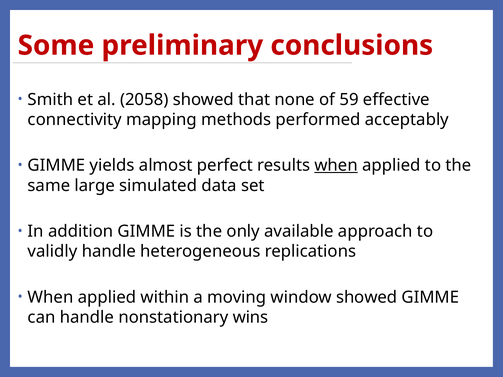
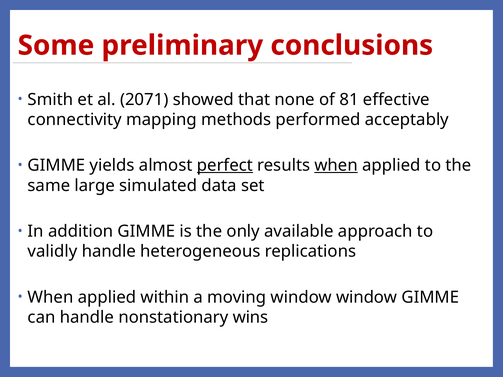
2058: 2058 -> 2071
59: 59 -> 81
perfect underline: none -> present
window showed: showed -> window
